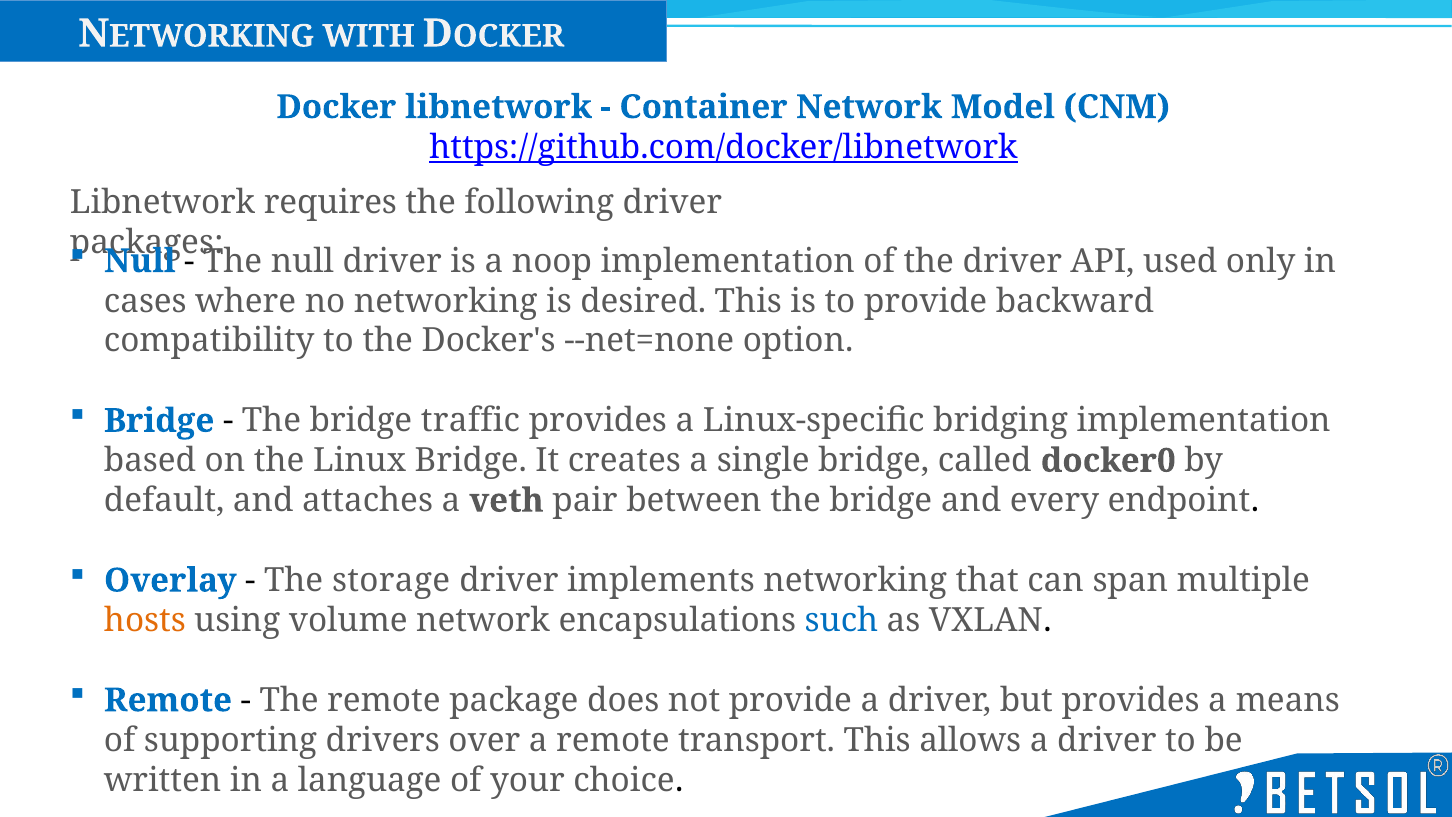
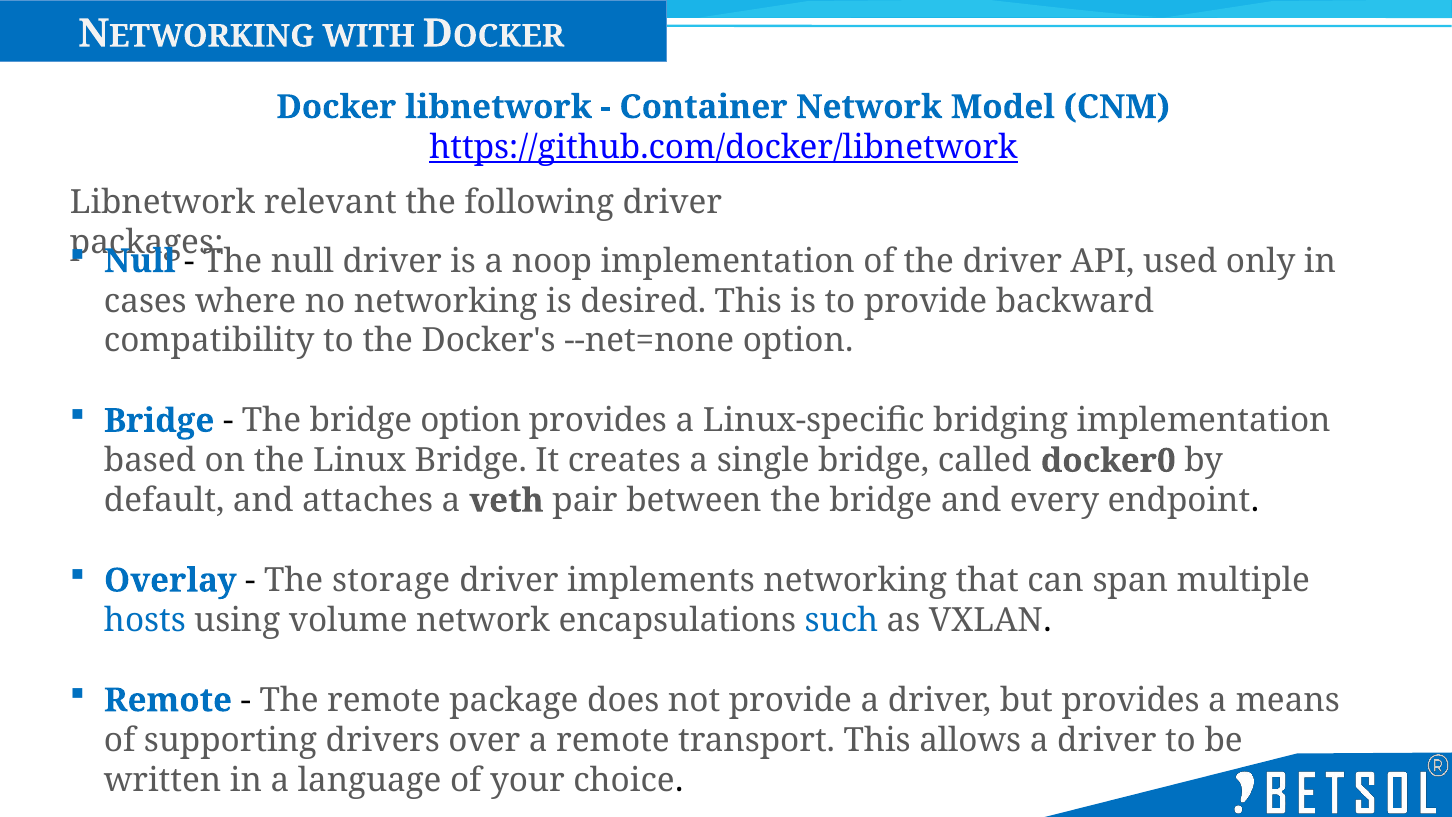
requires: requires -> relevant
bridge traffic: traffic -> option
hosts colour: orange -> blue
